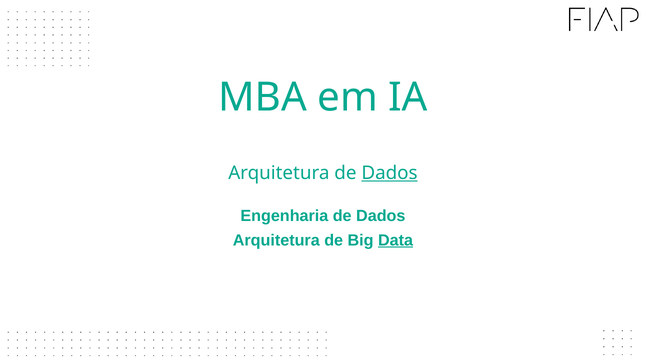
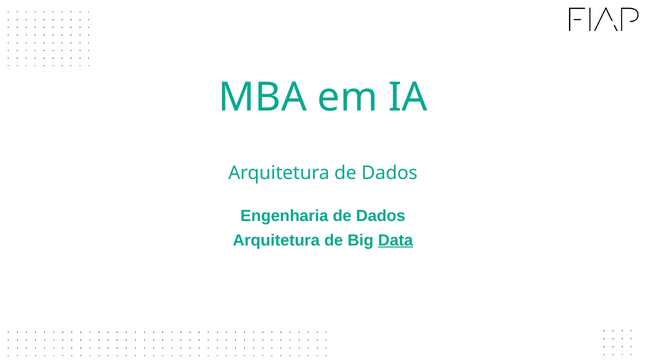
Dados at (390, 173) underline: present -> none
